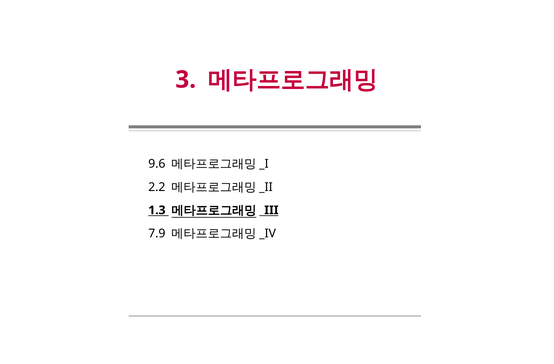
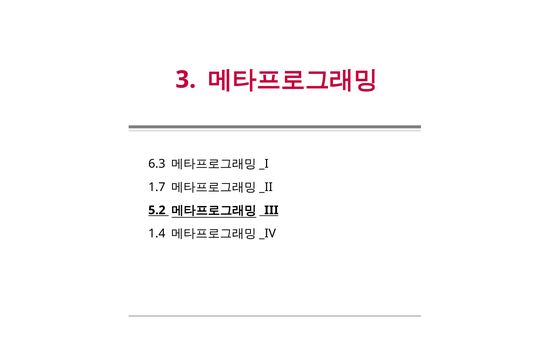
9.6: 9.6 -> 6.3
2.2: 2.2 -> 1.7
1.3: 1.3 -> 5.2
7.9: 7.9 -> 1.4
